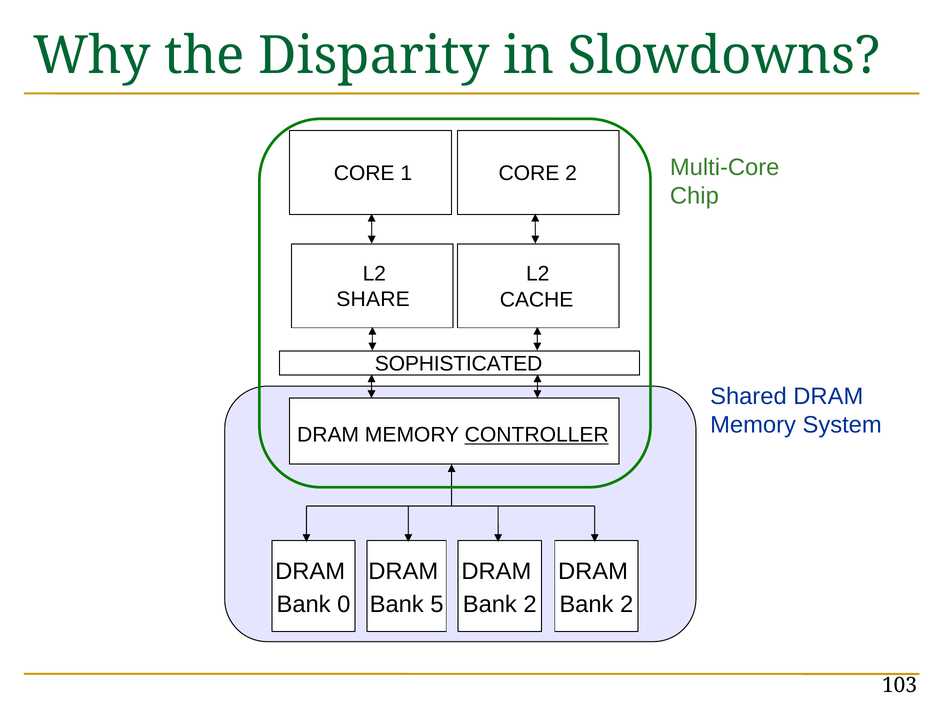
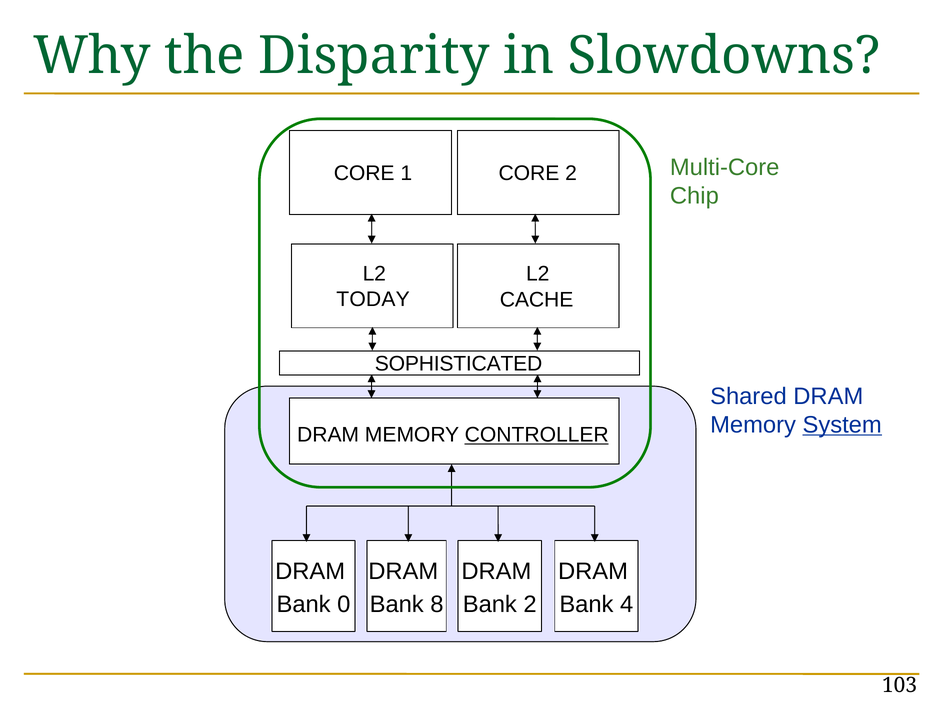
SHARE: SHARE -> TODAY
System underline: none -> present
5: 5 -> 8
2 at (627, 605): 2 -> 4
